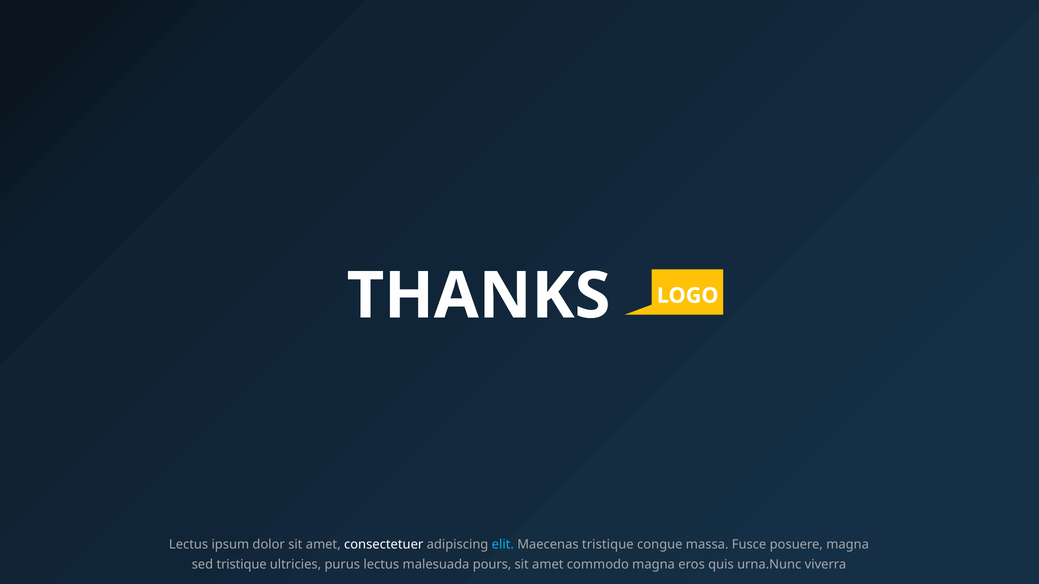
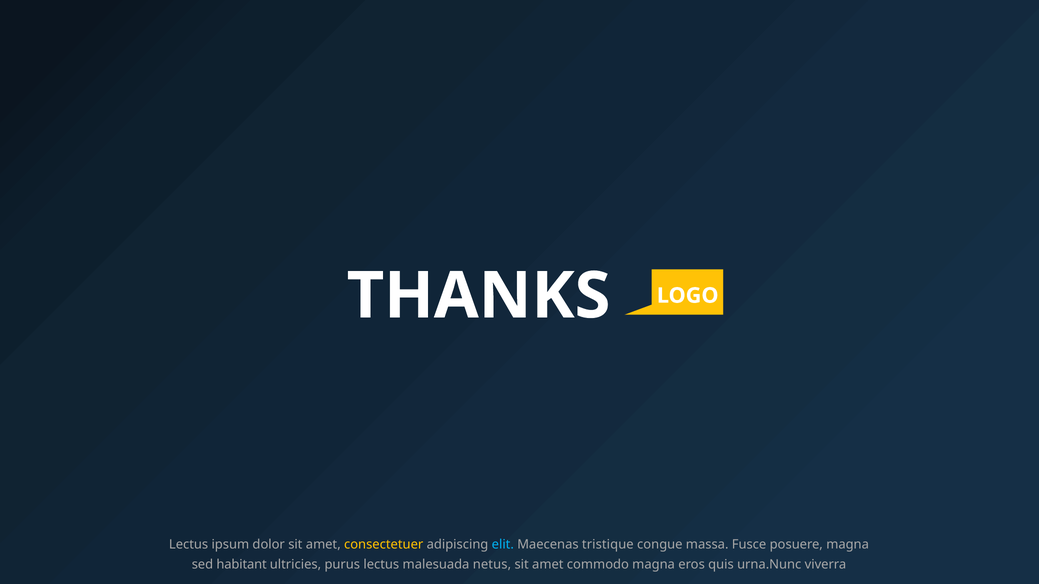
consectetuer colour: white -> yellow
sed tristique: tristique -> habitant
pours: pours -> netus
